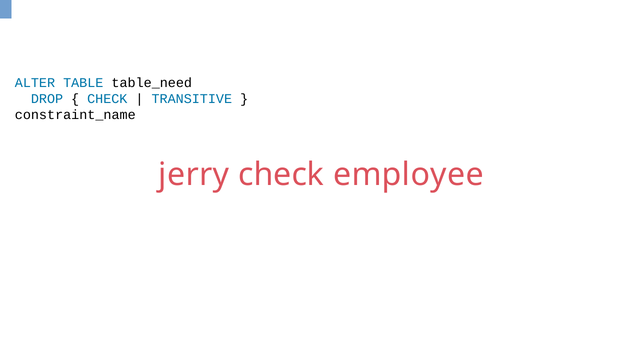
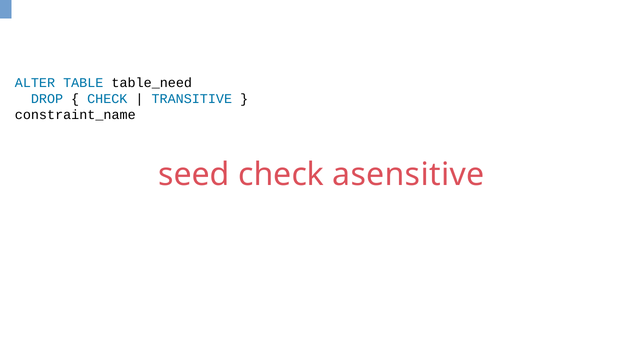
jerry: jerry -> seed
employee: employee -> asensitive
